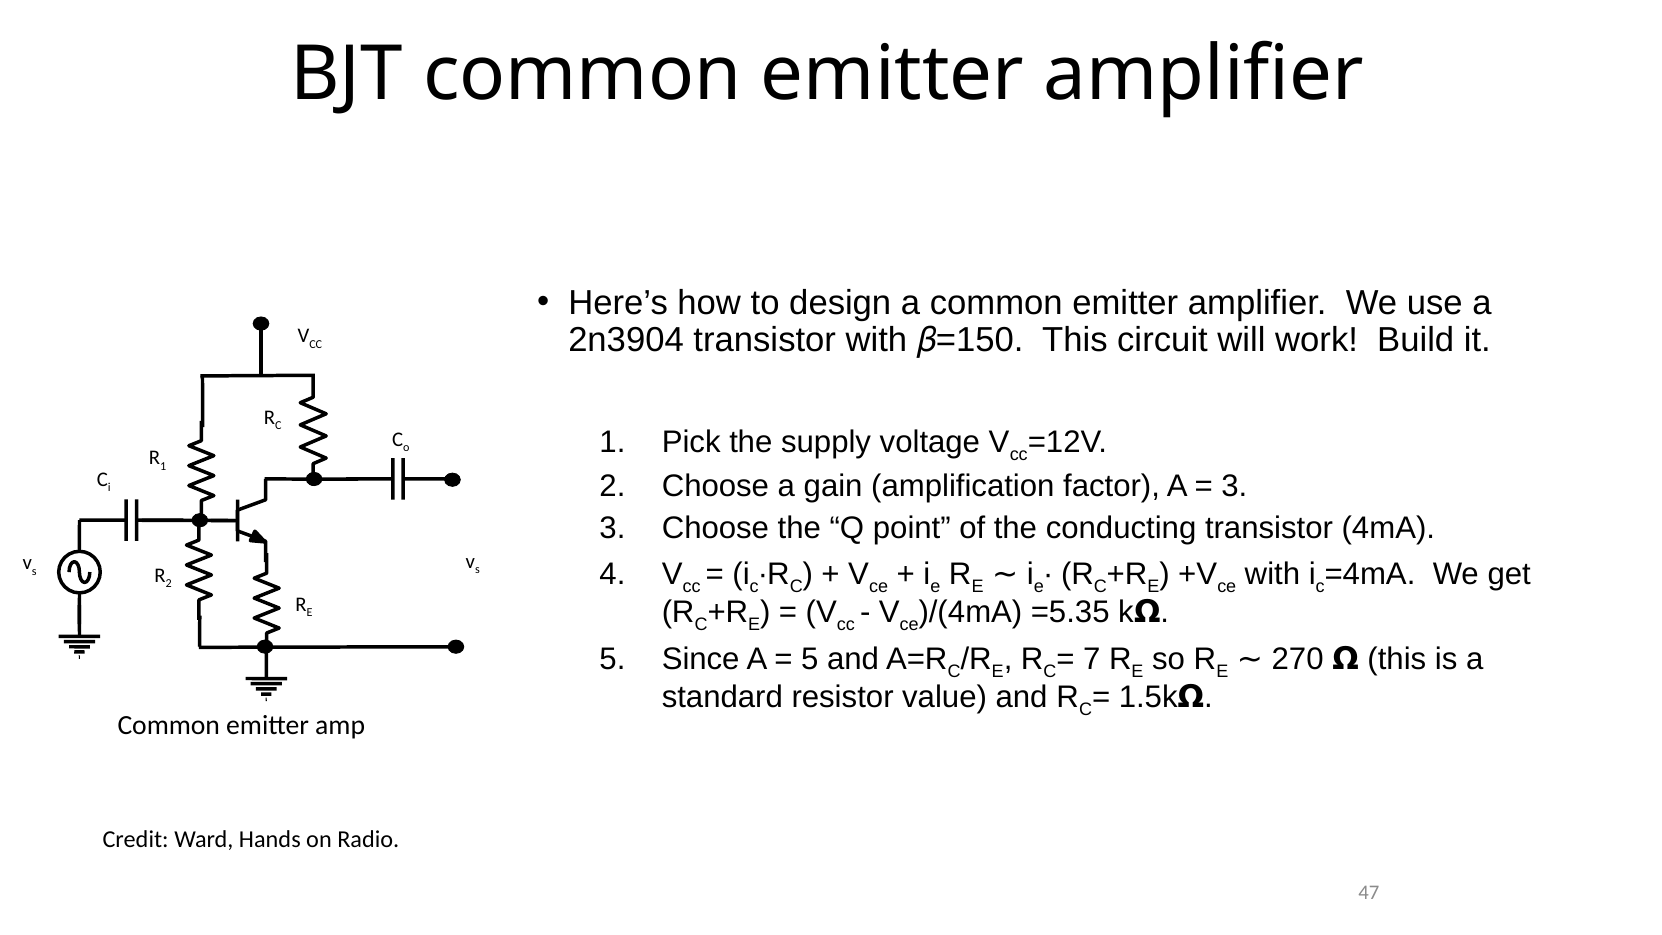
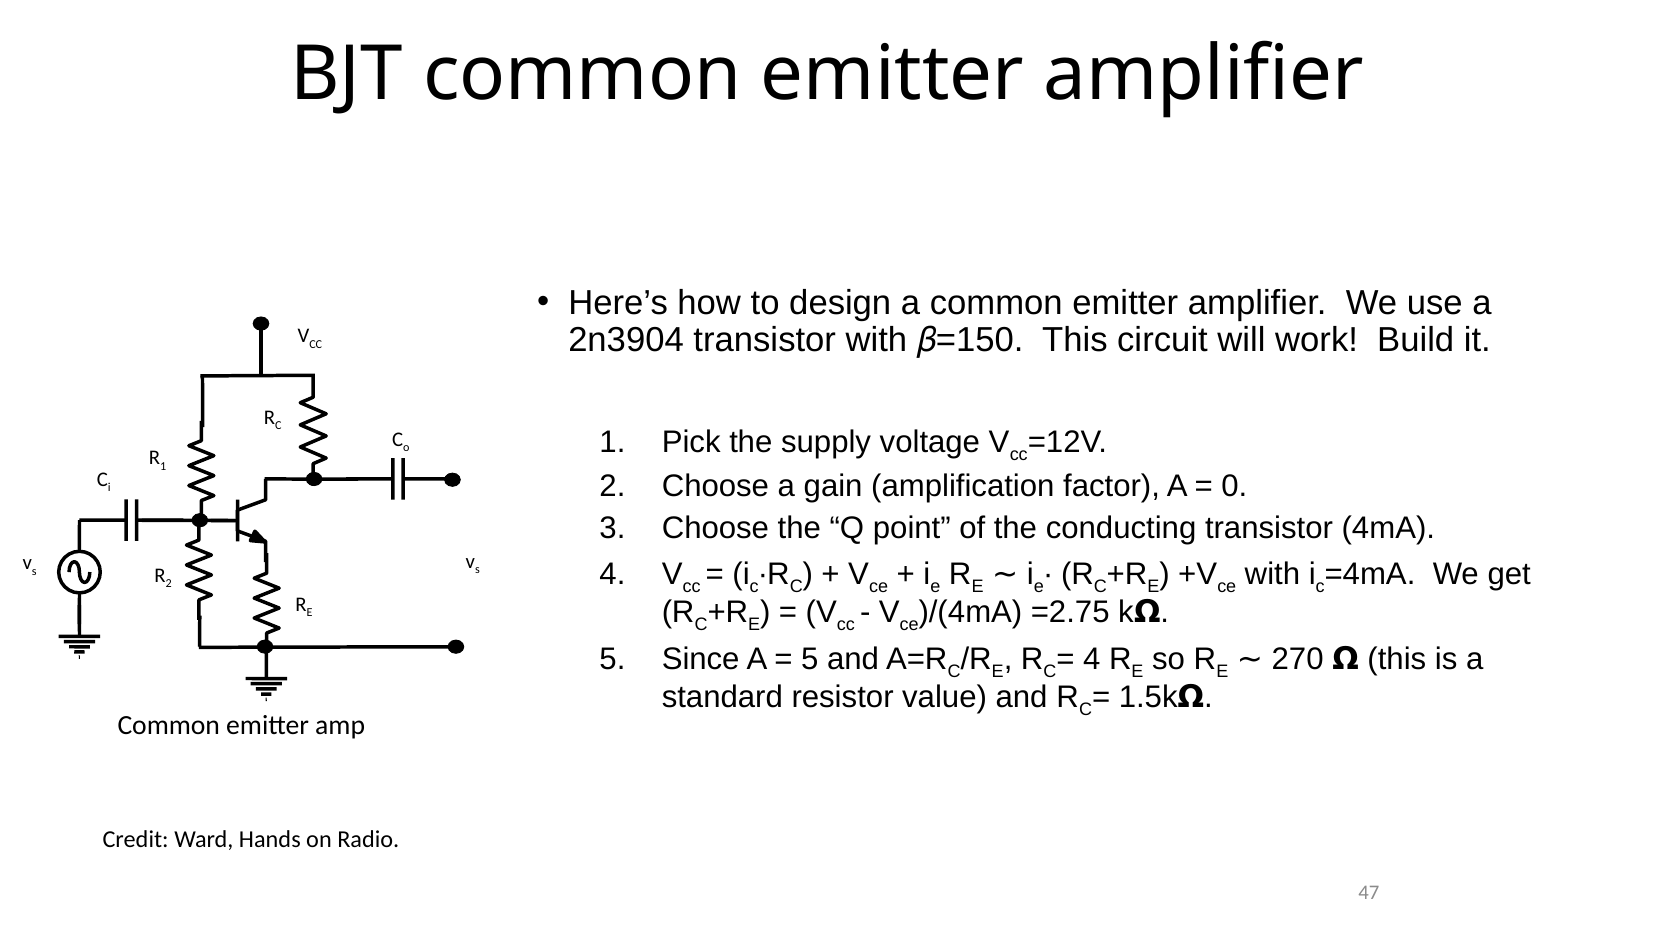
3 at (1234, 486): 3 -> 0
=5.35: =5.35 -> =2.75
7 at (1092, 659): 7 -> 4
